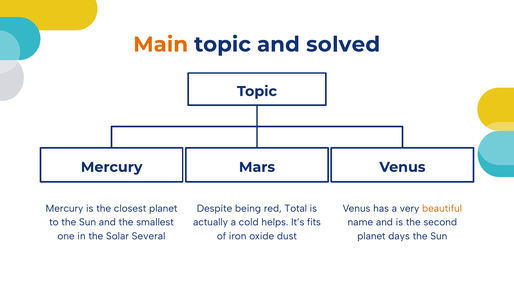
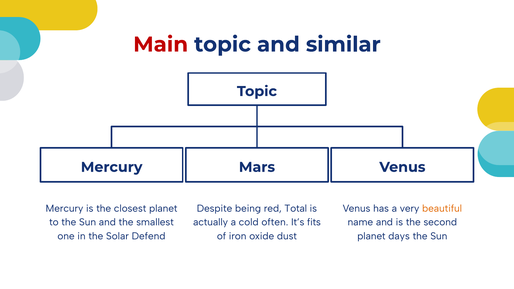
Main colour: orange -> red
solved: solved -> similar
helps: helps -> often
Several: Several -> Defend
